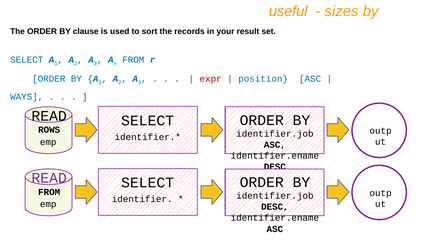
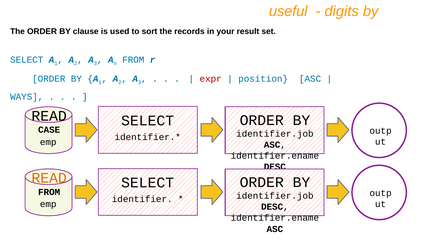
sizes: sizes -> digits
ROWS: ROWS -> CASE
READ at (49, 178) colour: purple -> orange
